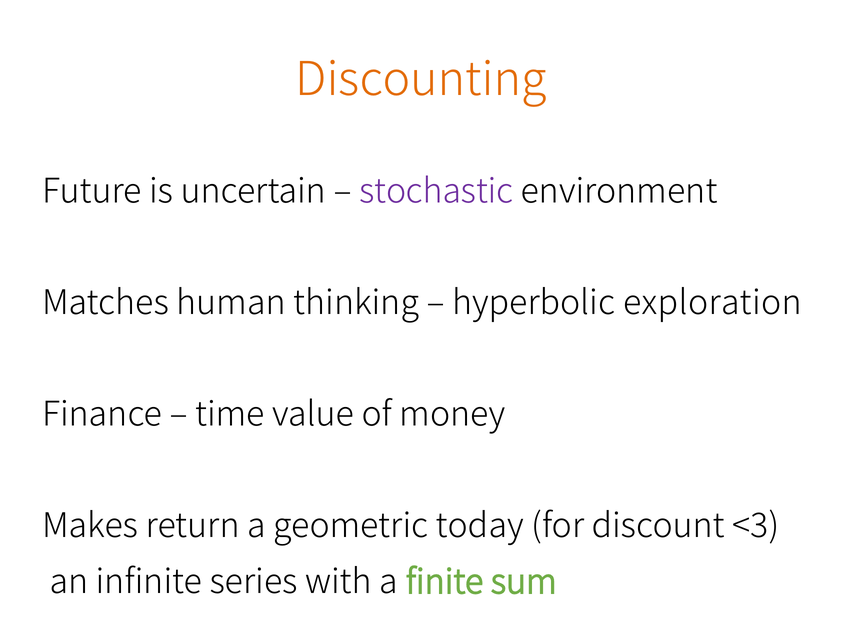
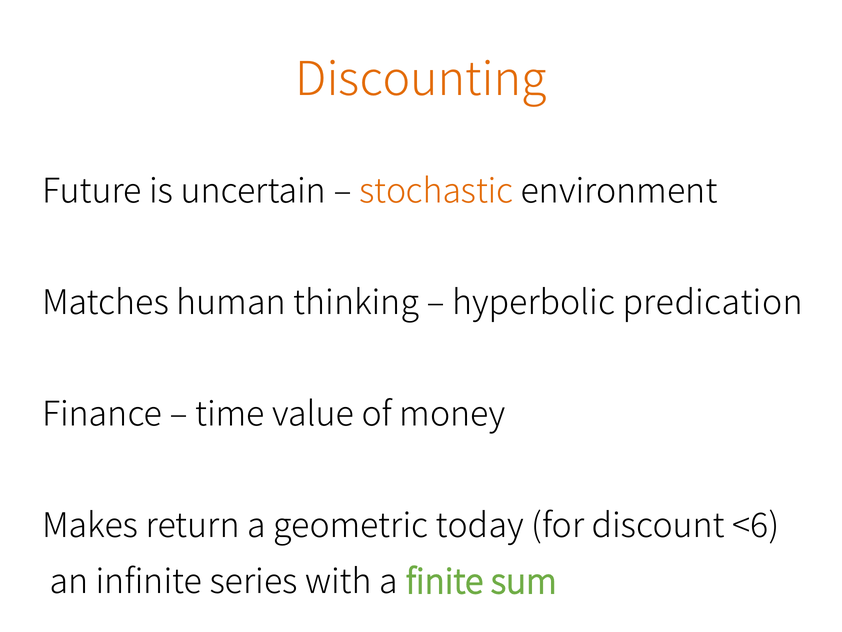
stochastic colour: purple -> orange
exploration: exploration -> predication
<3: <3 -> <6
